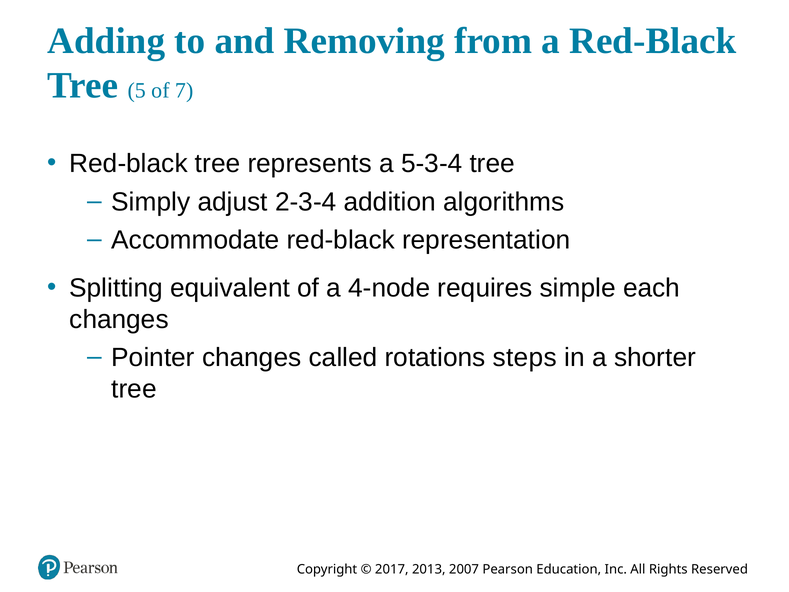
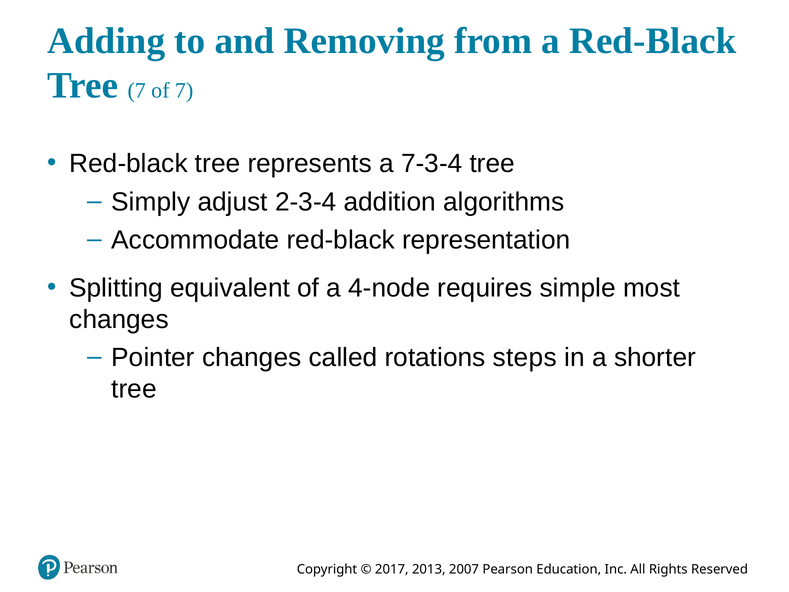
Tree 5: 5 -> 7
5-3-4: 5-3-4 -> 7-3-4
each: each -> most
